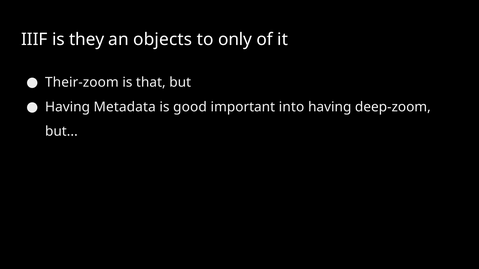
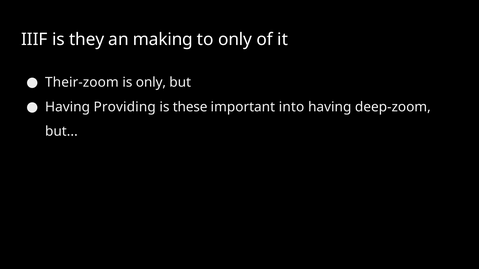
objects: objects -> making
is that: that -> only
Metadata: Metadata -> Providing
good: good -> these
